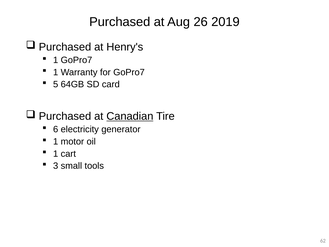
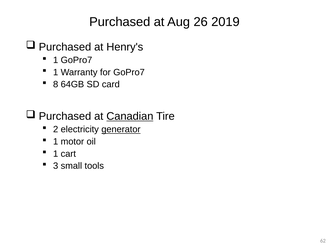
5: 5 -> 8
6: 6 -> 2
generator underline: none -> present
